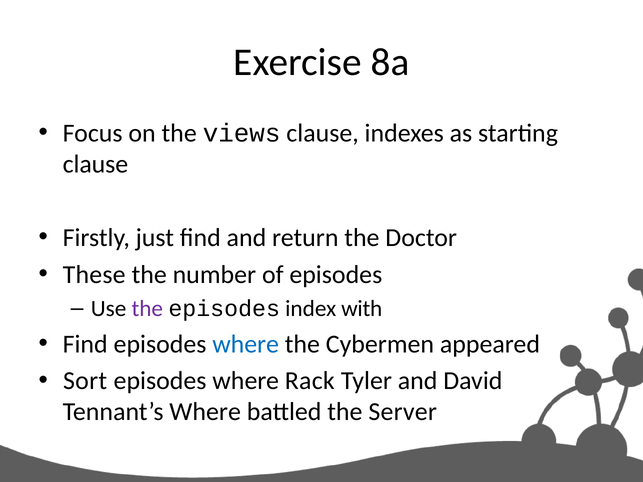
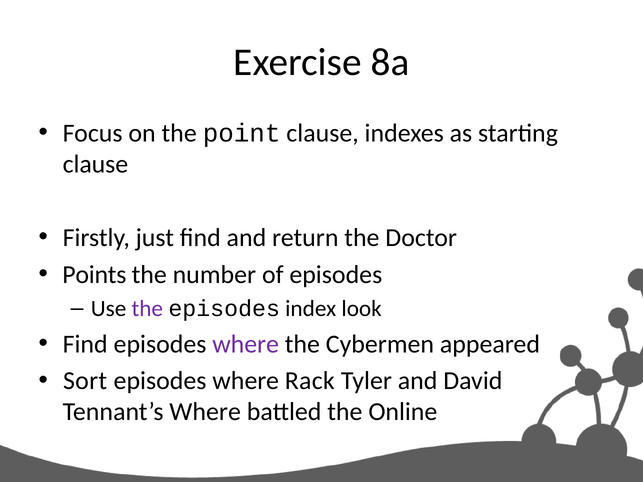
views: views -> point
These: These -> Points
with: with -> look
where at (246, 344) colour: blue -> purple
Server: Server -> Online
